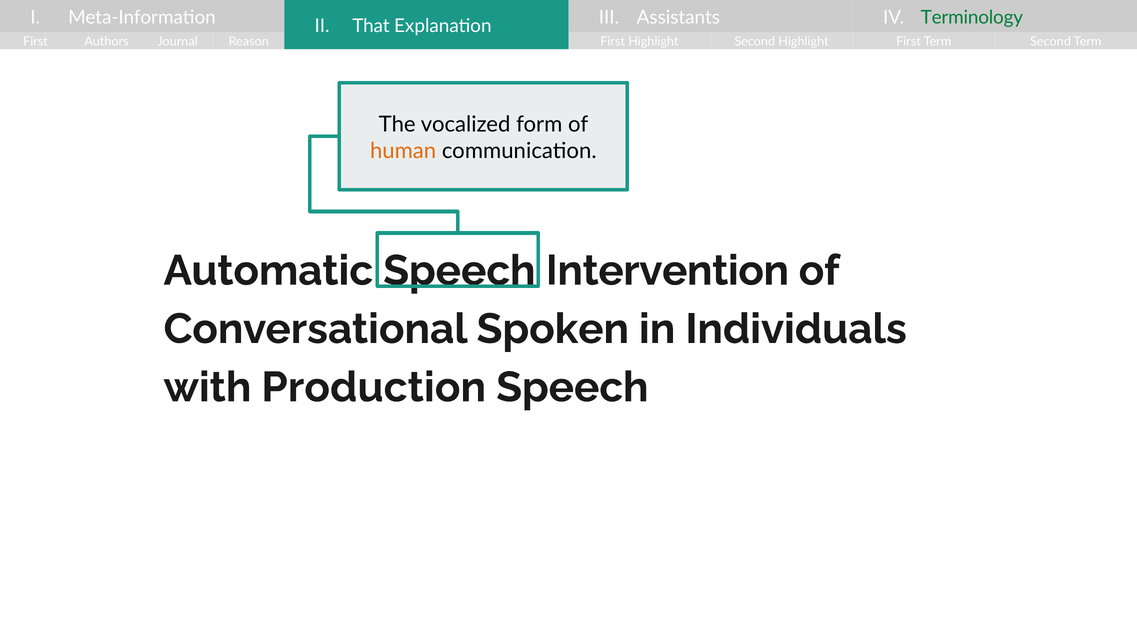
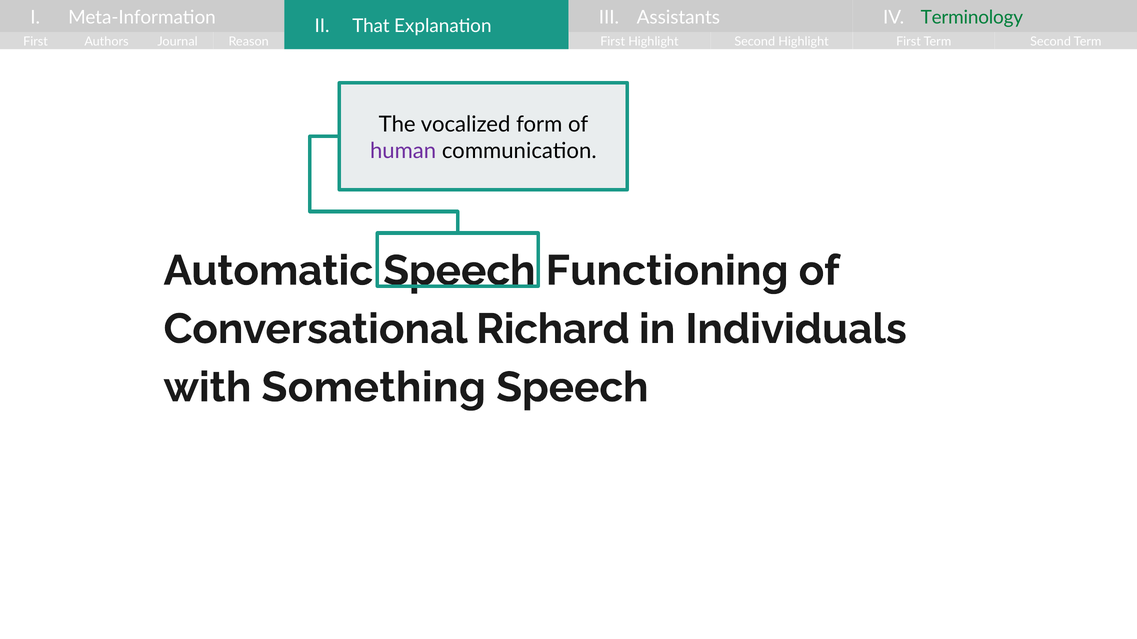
human colour: orange -> purple
Intervention: Intervention -> Functioning
Spoken: Spoken -> Richard
Production: Production -> Something
